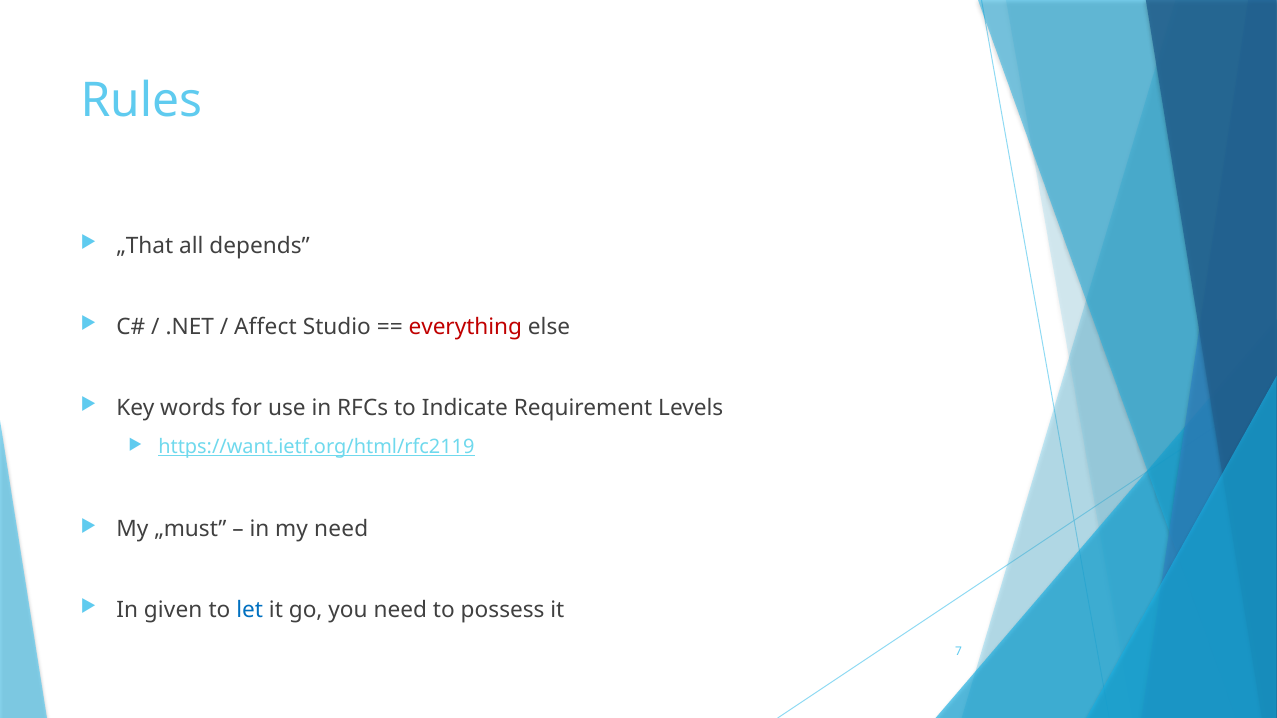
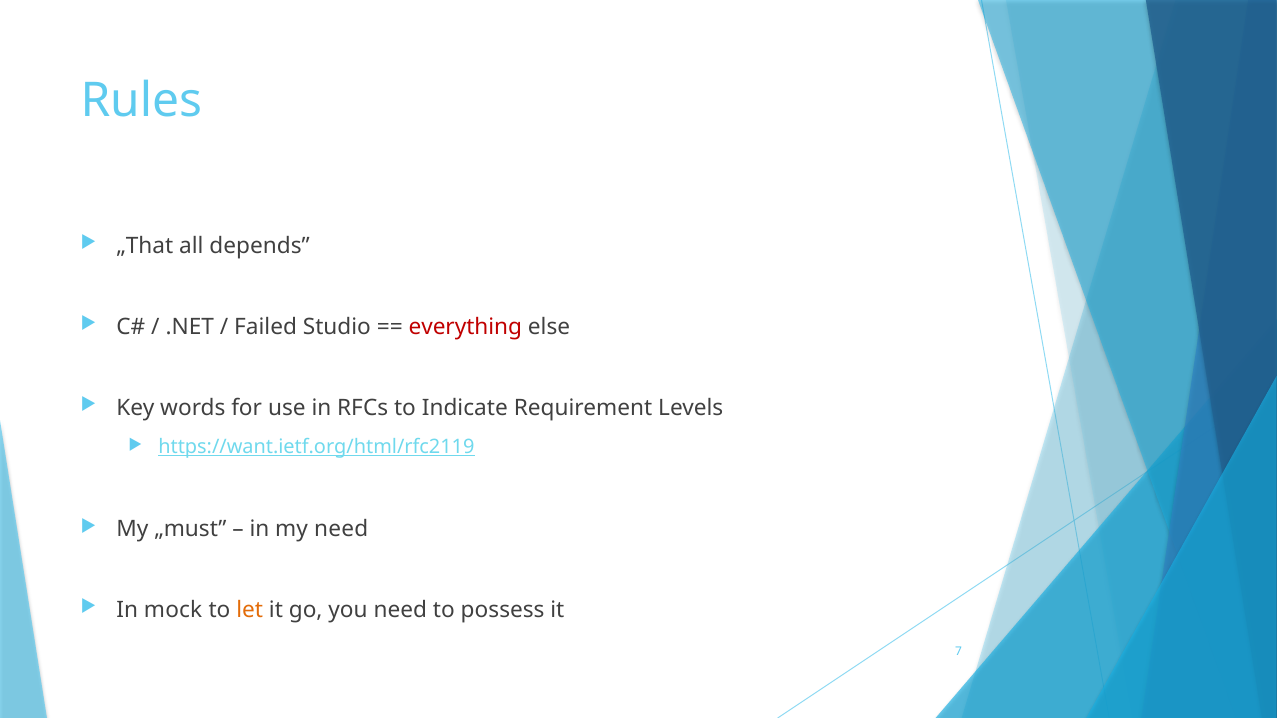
Affect: Affect -> Failed
given: given -> mock
let colour: blue -> orange
